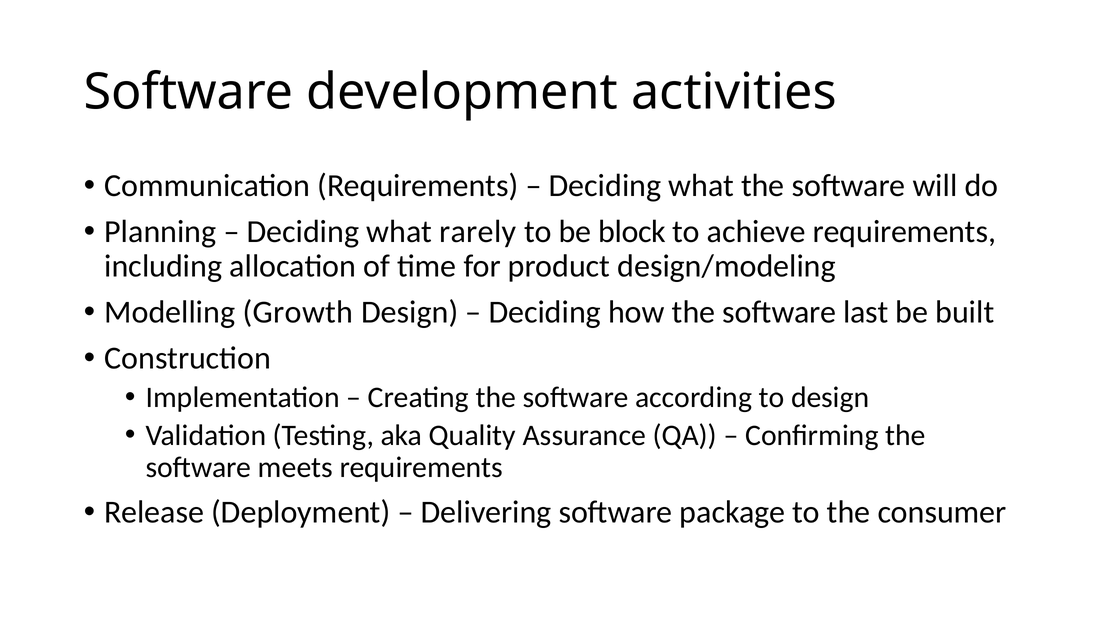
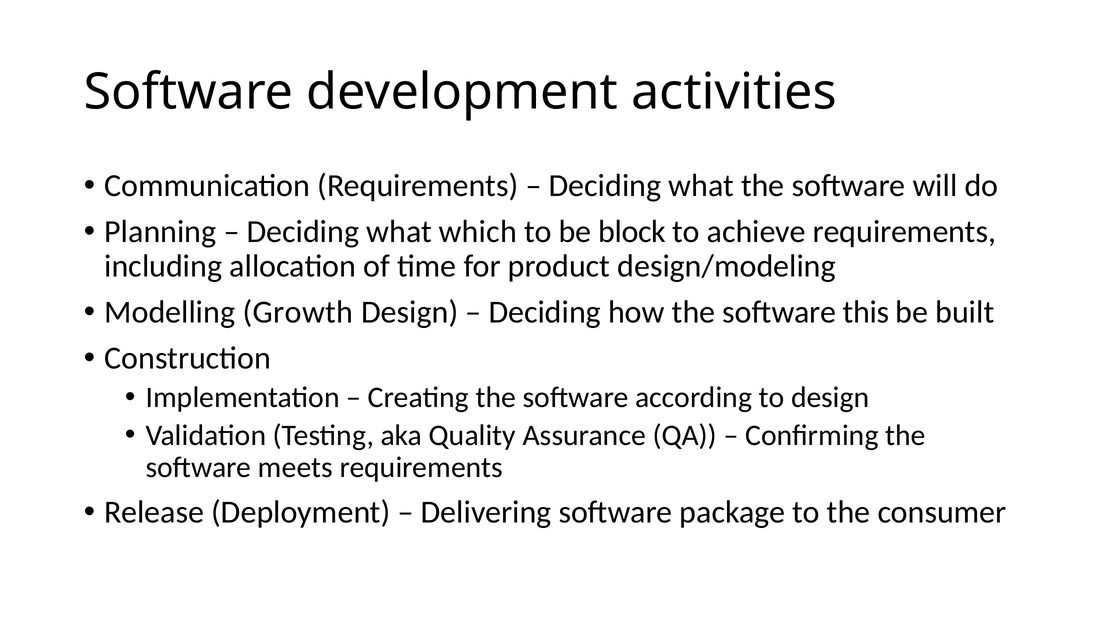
rarely: rarely -> which
last: last -> this
